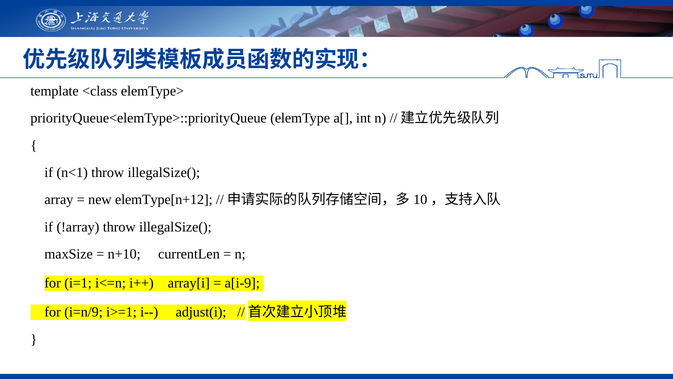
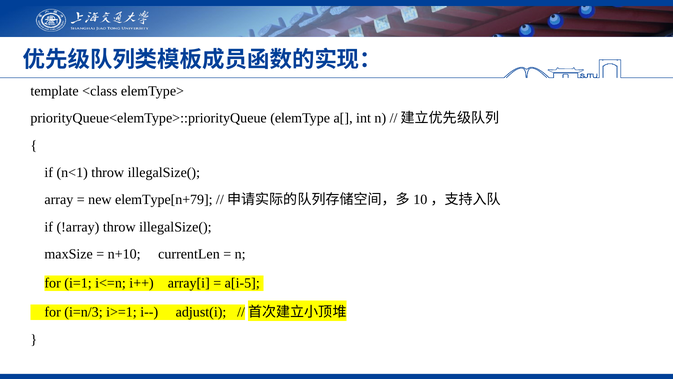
elemType[n+12: elemType[n+12 -> elemType[n+79
a[i-9: a[i-9 -> a[i-5
i=n/9: i=n/9 -> i=n/3
